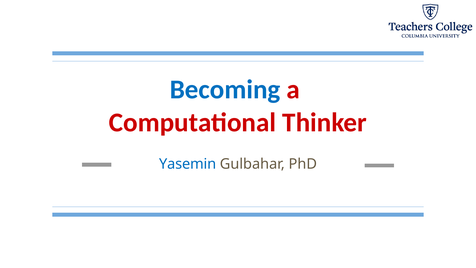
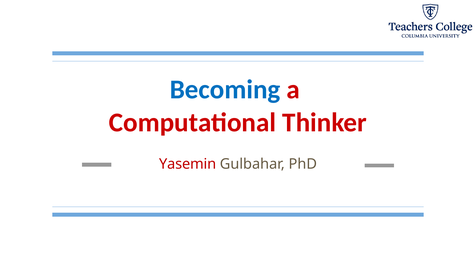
Yasemin colour: blue -> red
